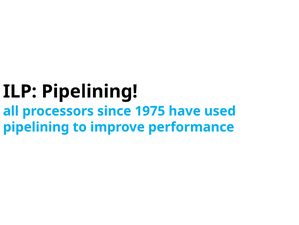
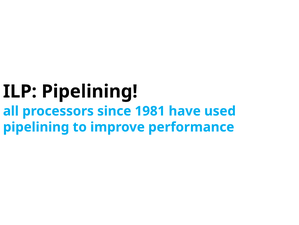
1975: 1975 -> 1981
